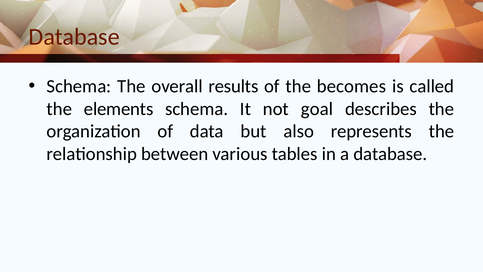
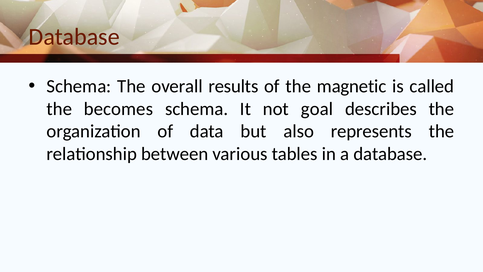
becomes: becomes -> magnetic
elements: elements -> becomes
